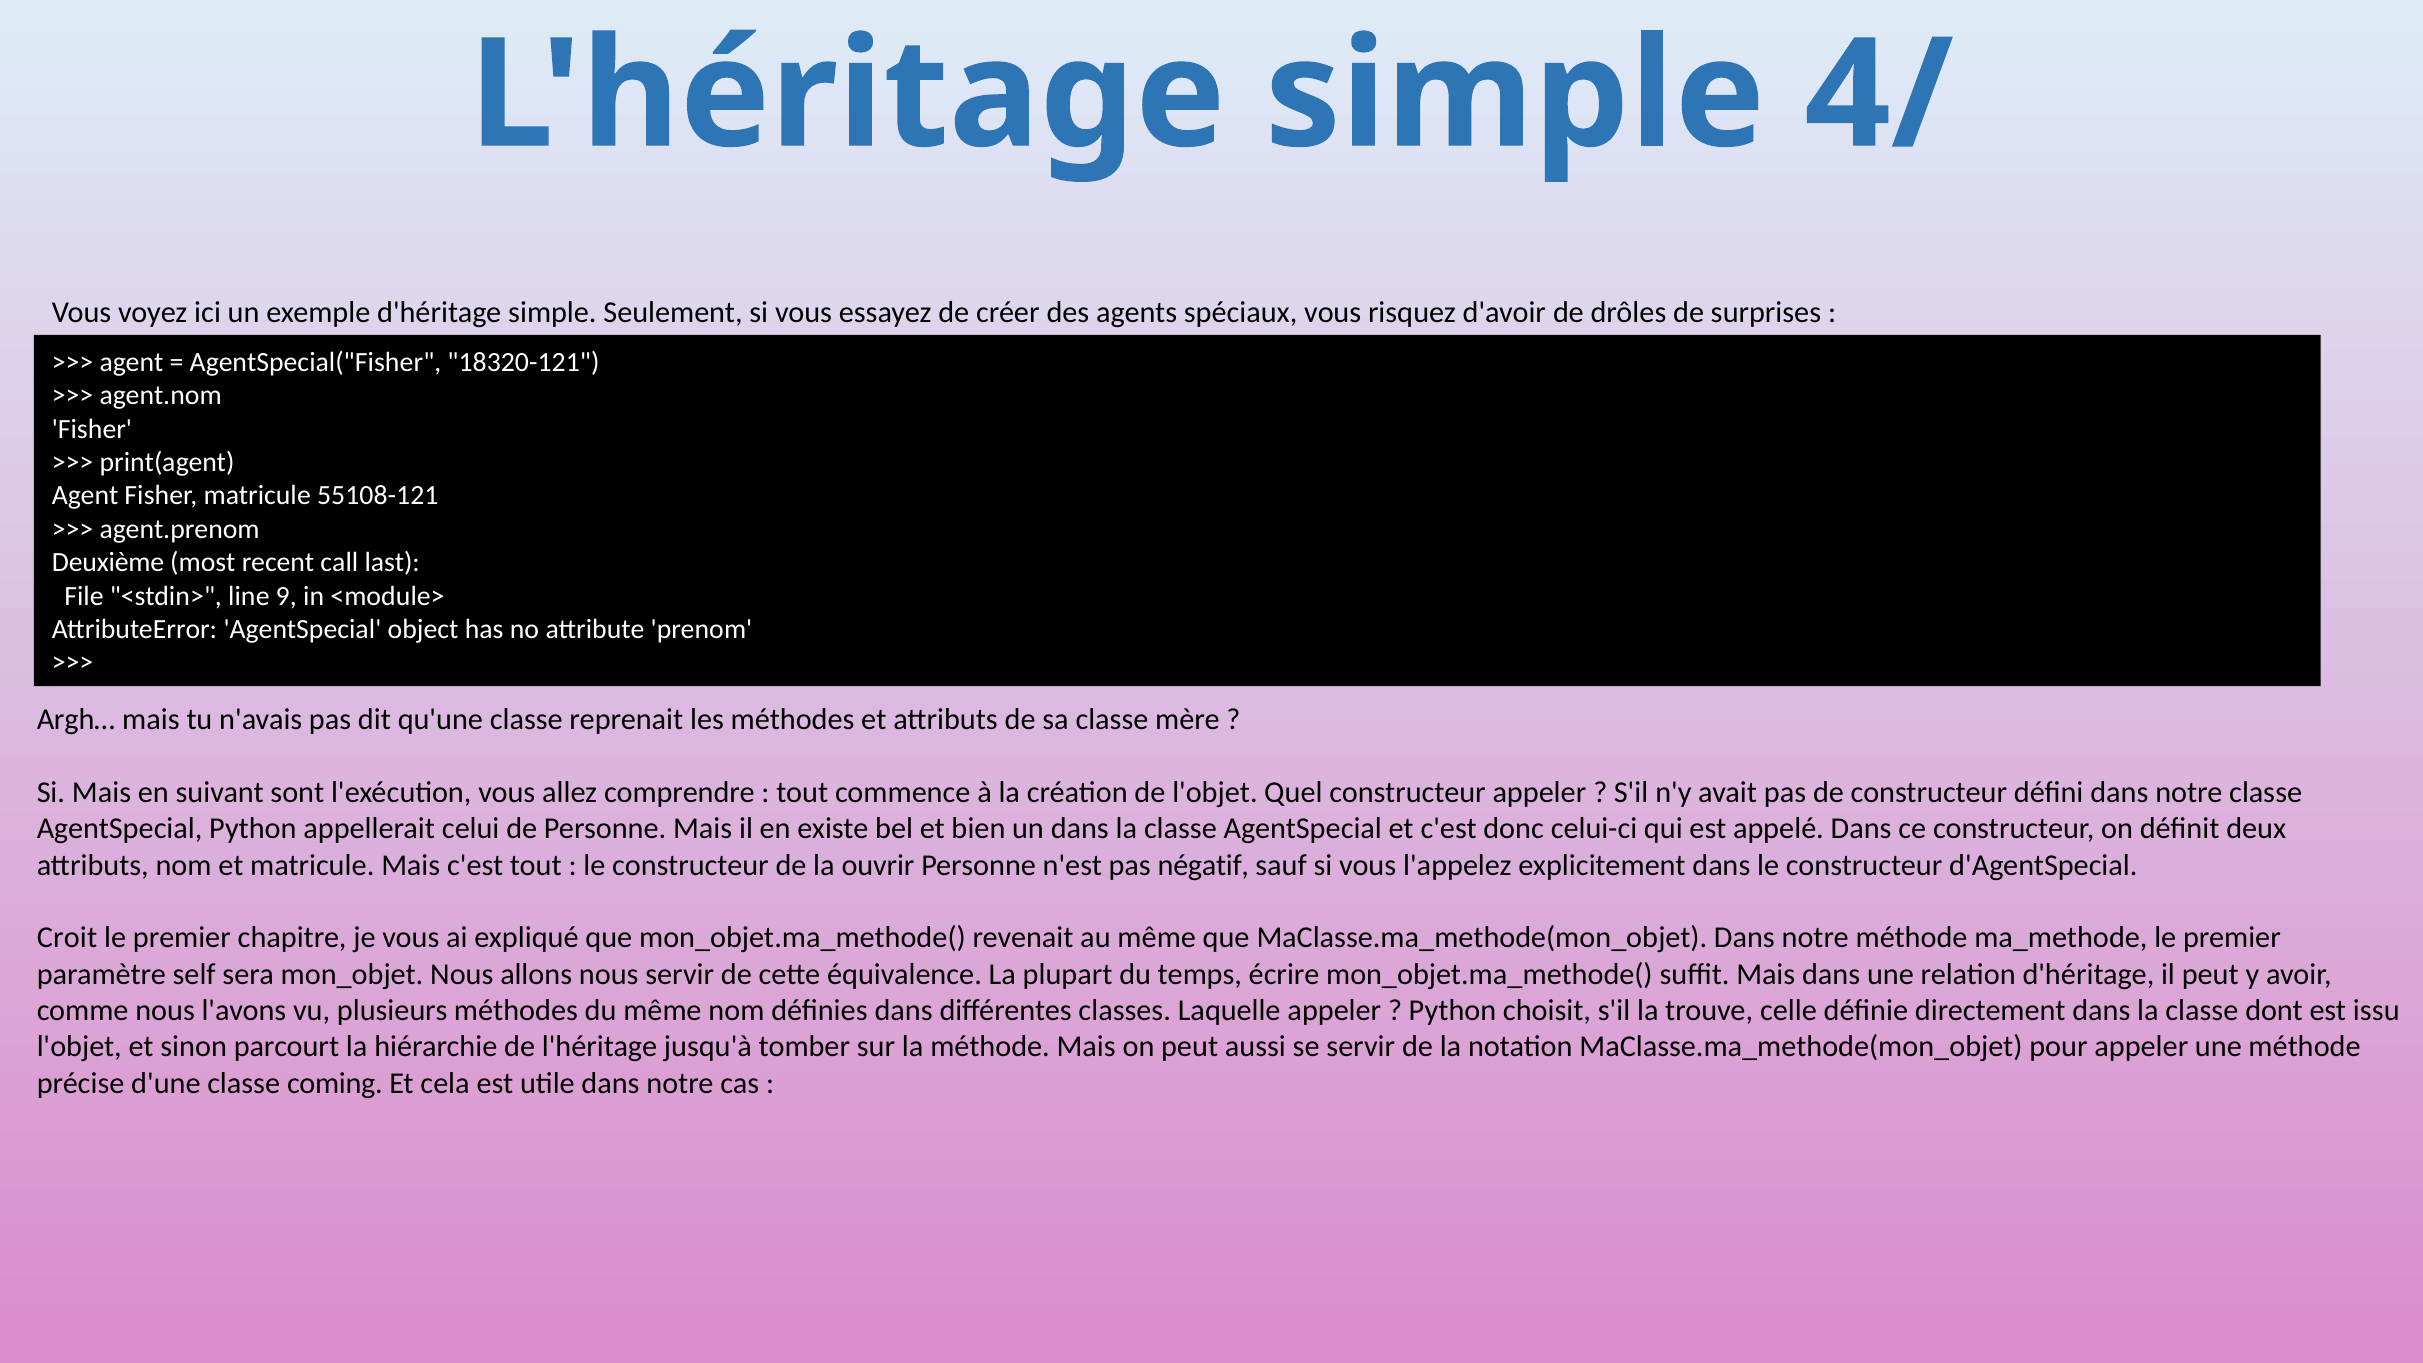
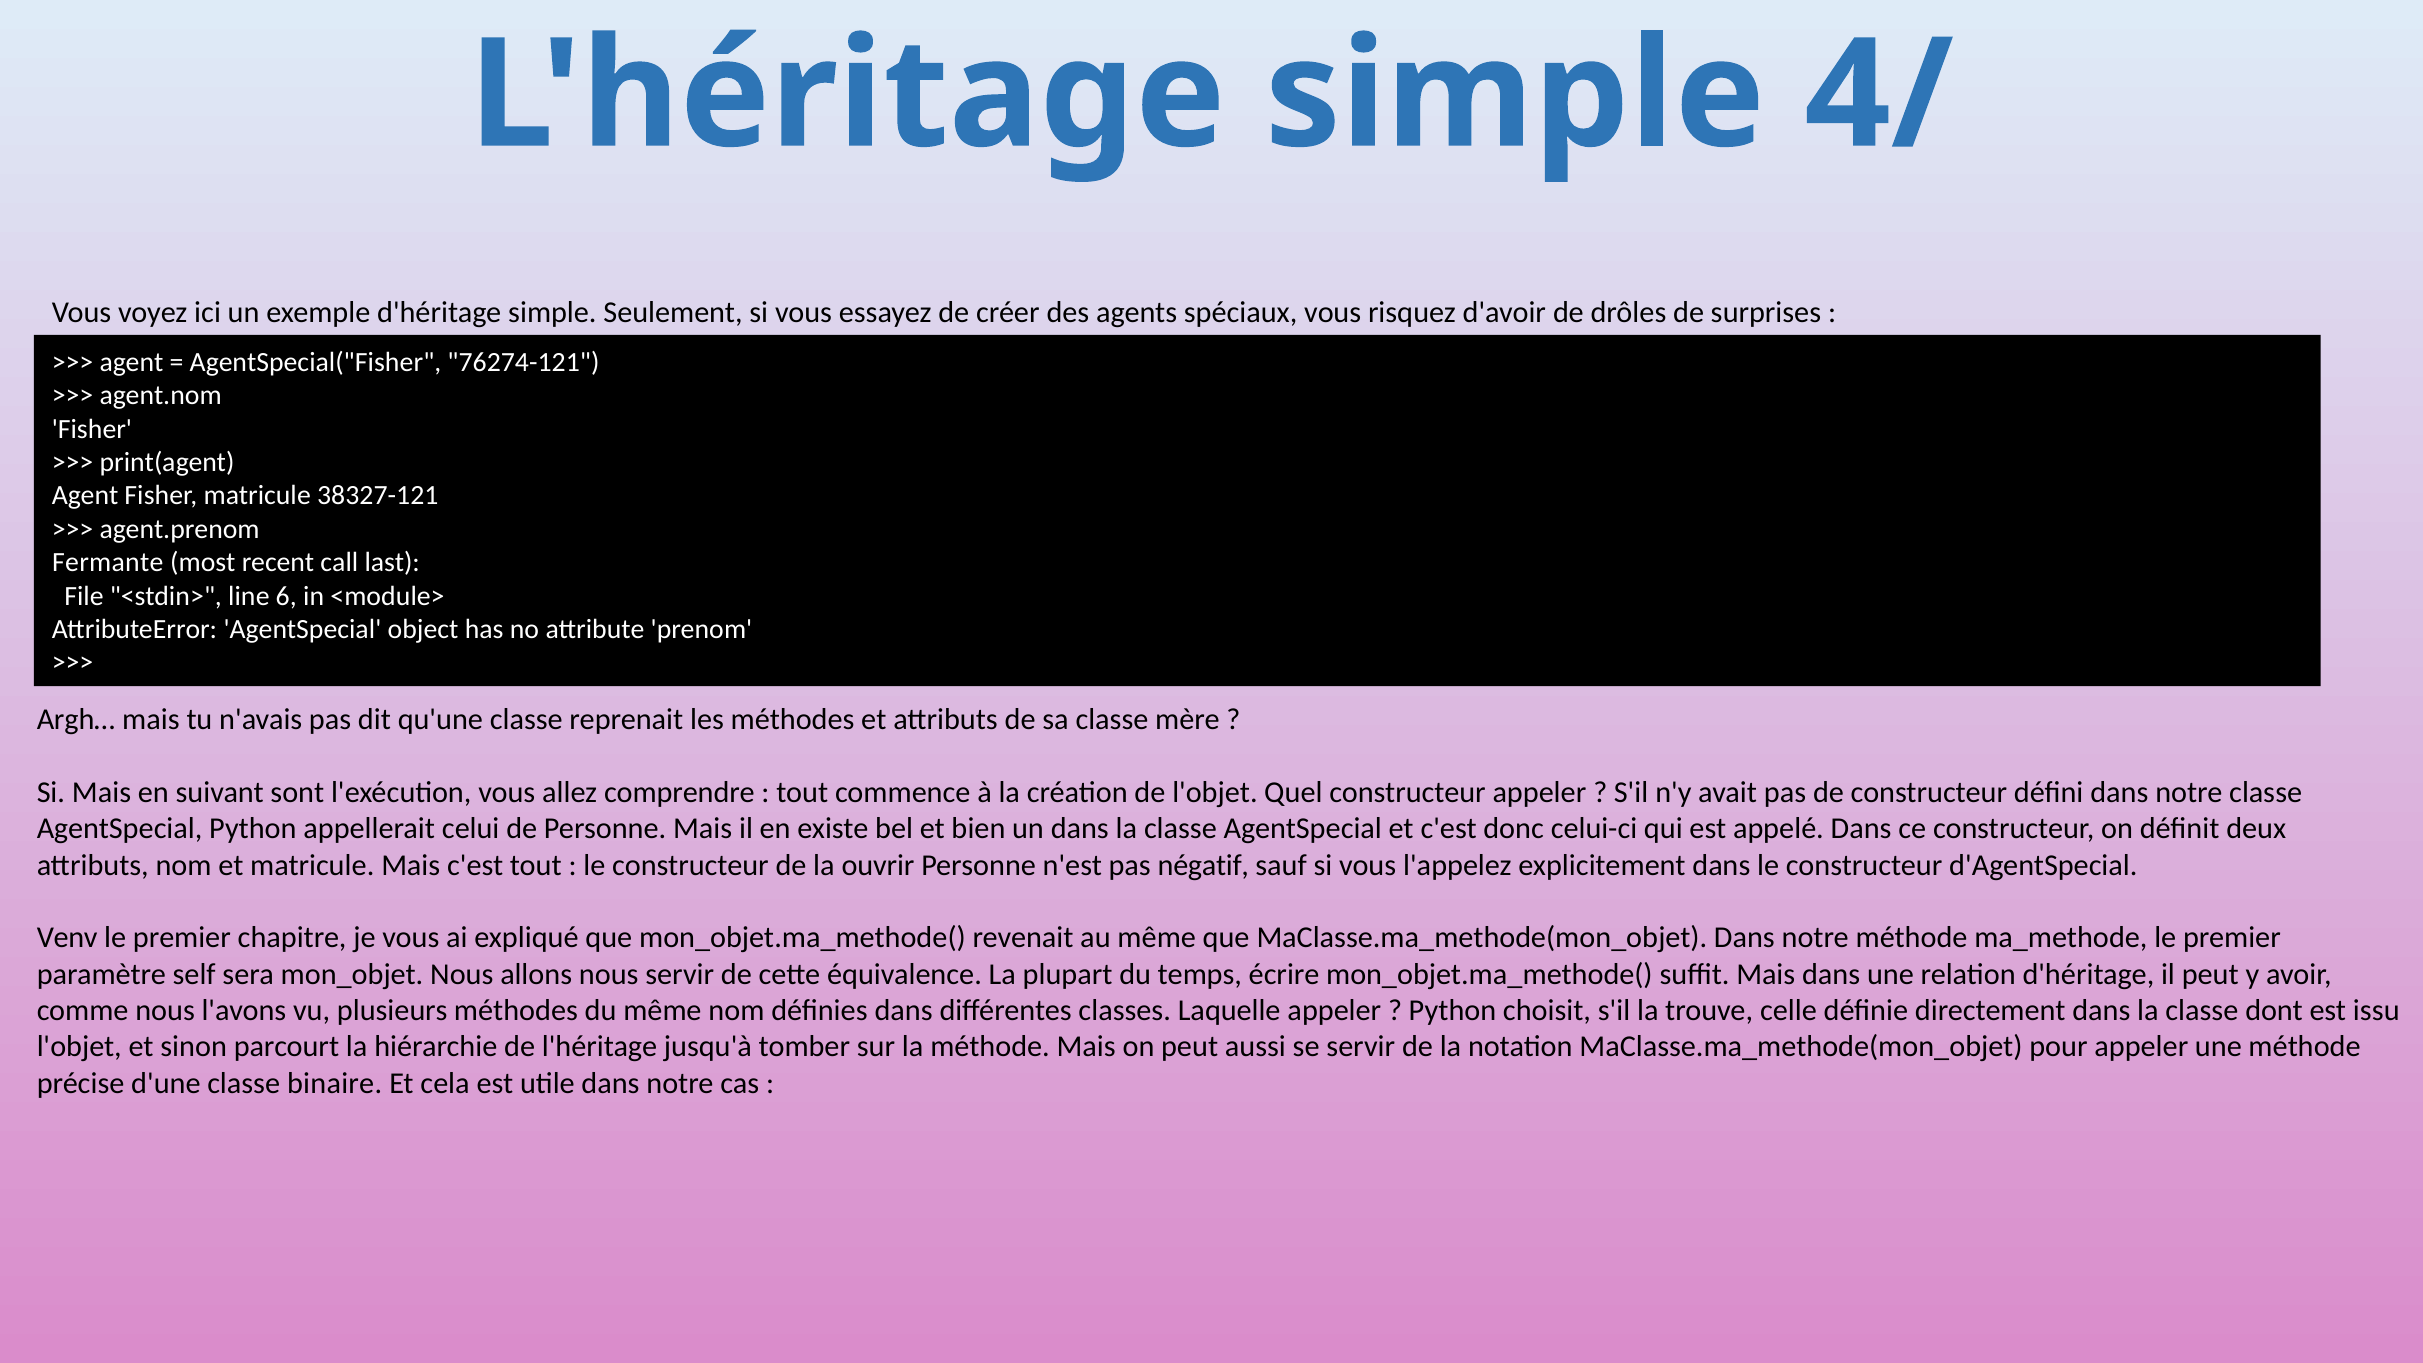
18320-121: 18320-121 -> 76274-121
55108-121: 55108-121 -> 38327-121
Deuxième: Deuxième -> Fermante
9: 9 -> 6
Croit: Croit -> Venv
coming: coming -> binaire
